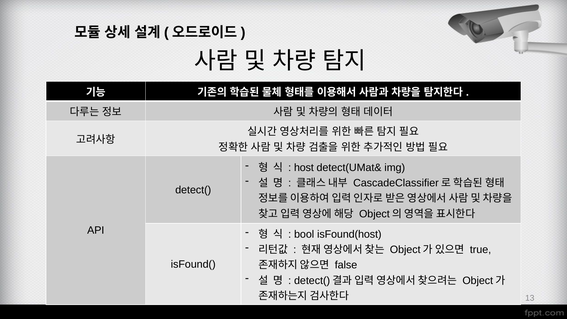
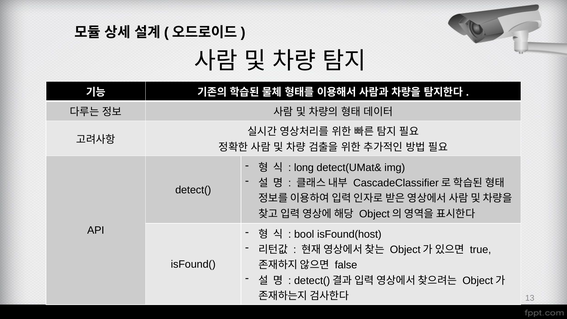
host: host -> long
